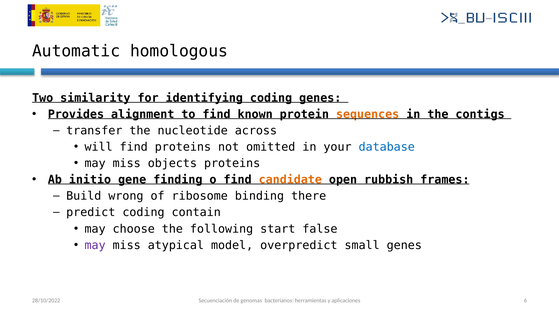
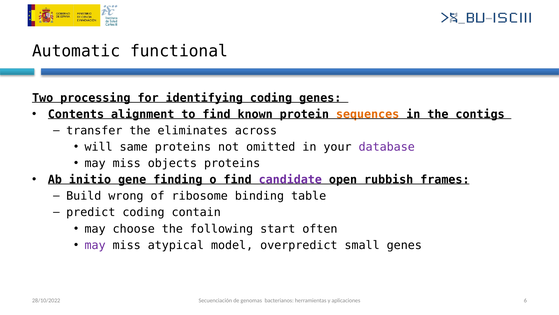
homologous: homologous -> functional
similarity: similarity -> processing
Provides: Provides -> Contents
nucleotide: nucleotide -> eliminates
will find: find -> same
database colour: blue -> purple
candidate colour: orange -> purple
there: there -> table
false: false -> often
